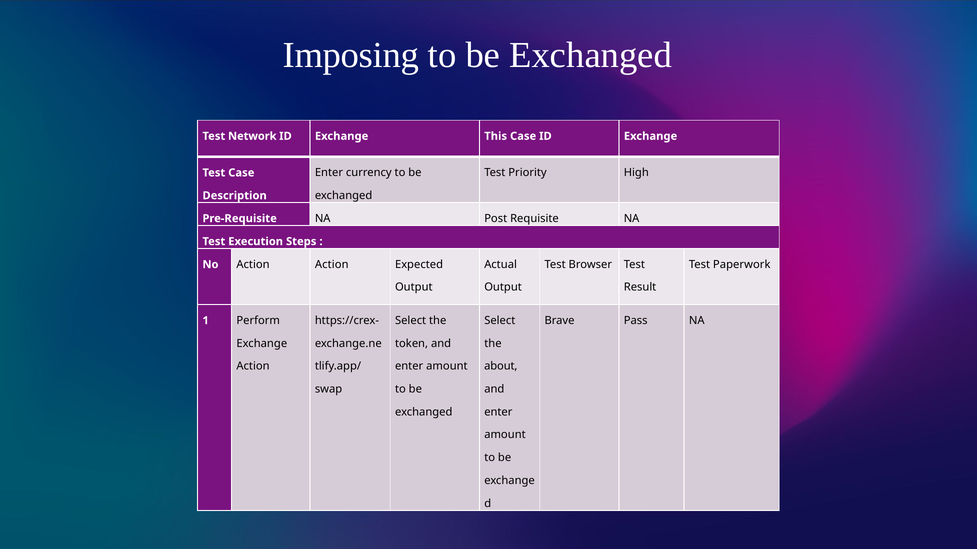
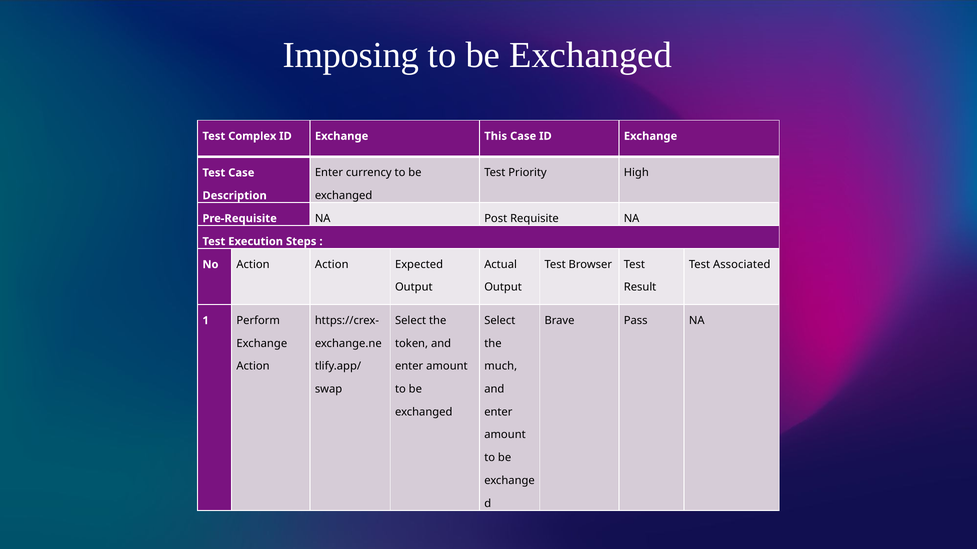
Network: Network -> Complex
Paperwork: Paperwork -> Associated
about: about -> much
